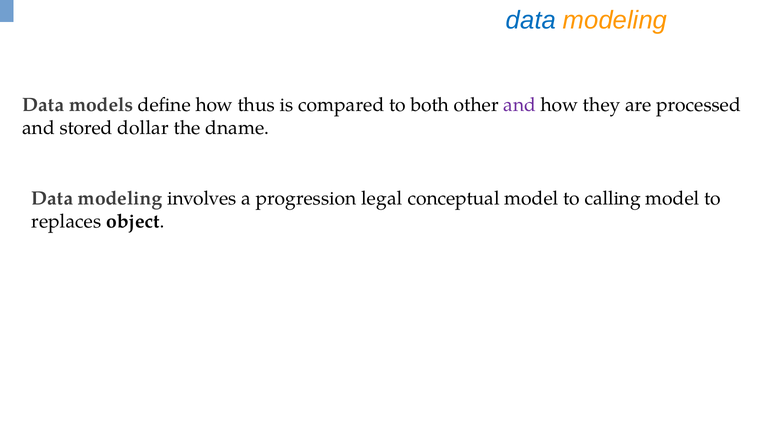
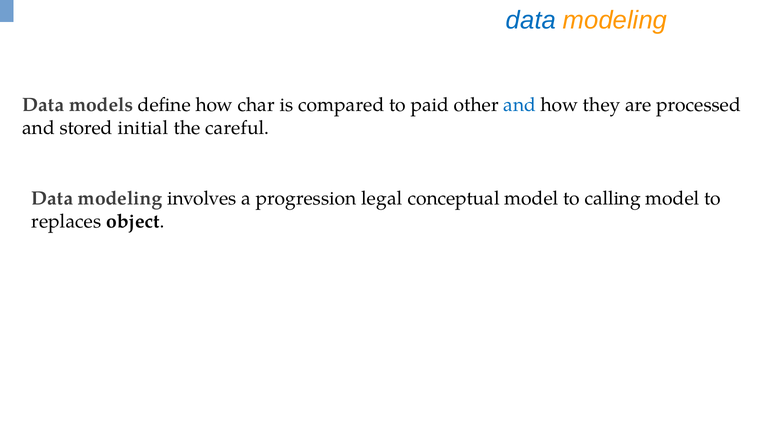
thus: thus -> char
both: both -> paid
and at (520, 105) colour: purple -> blue
dollar: dollar -> initial
dname: dname -> careful
